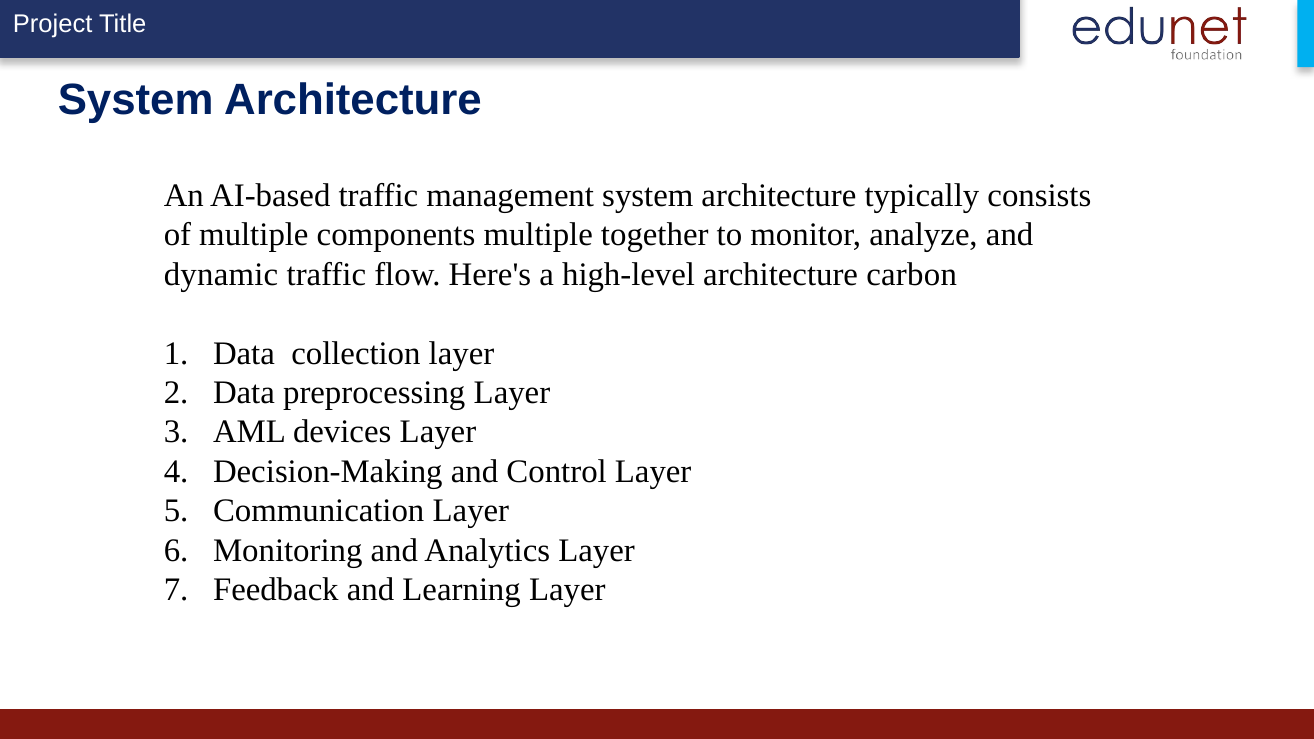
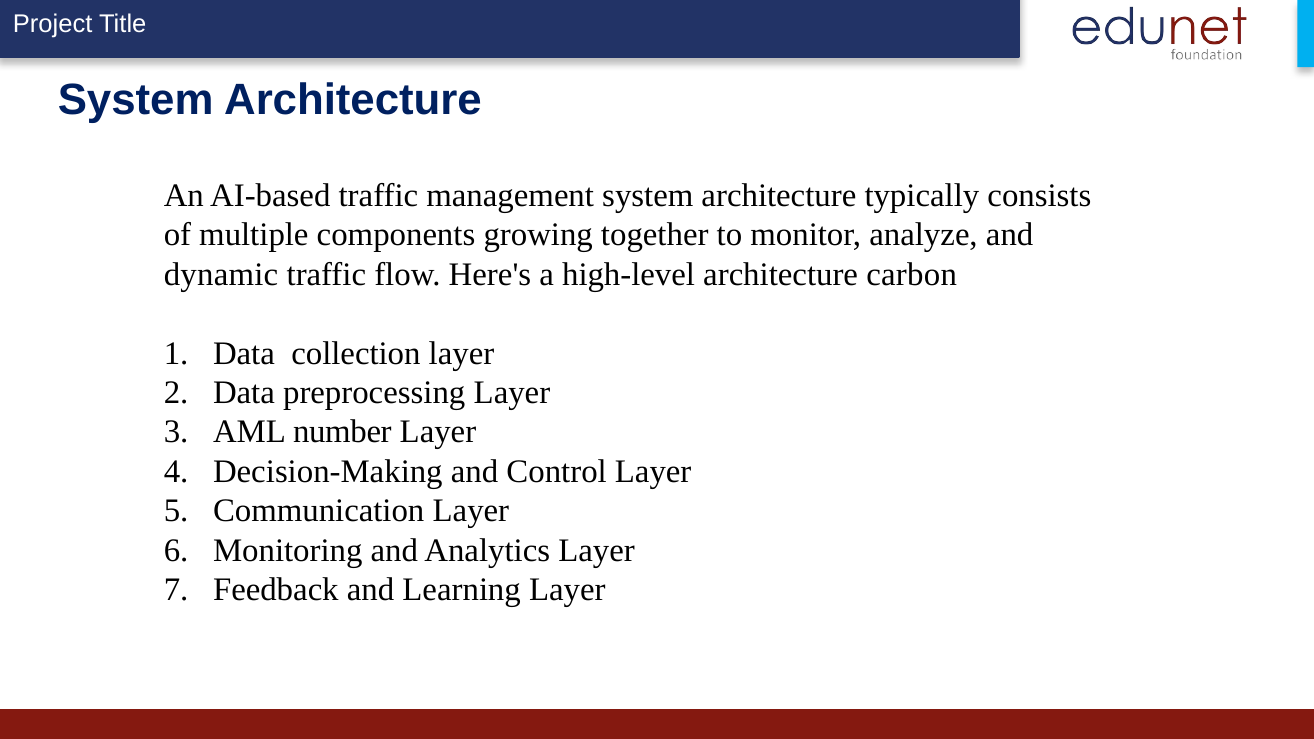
components multiple: multiple -> growing
devices: devices -> number
